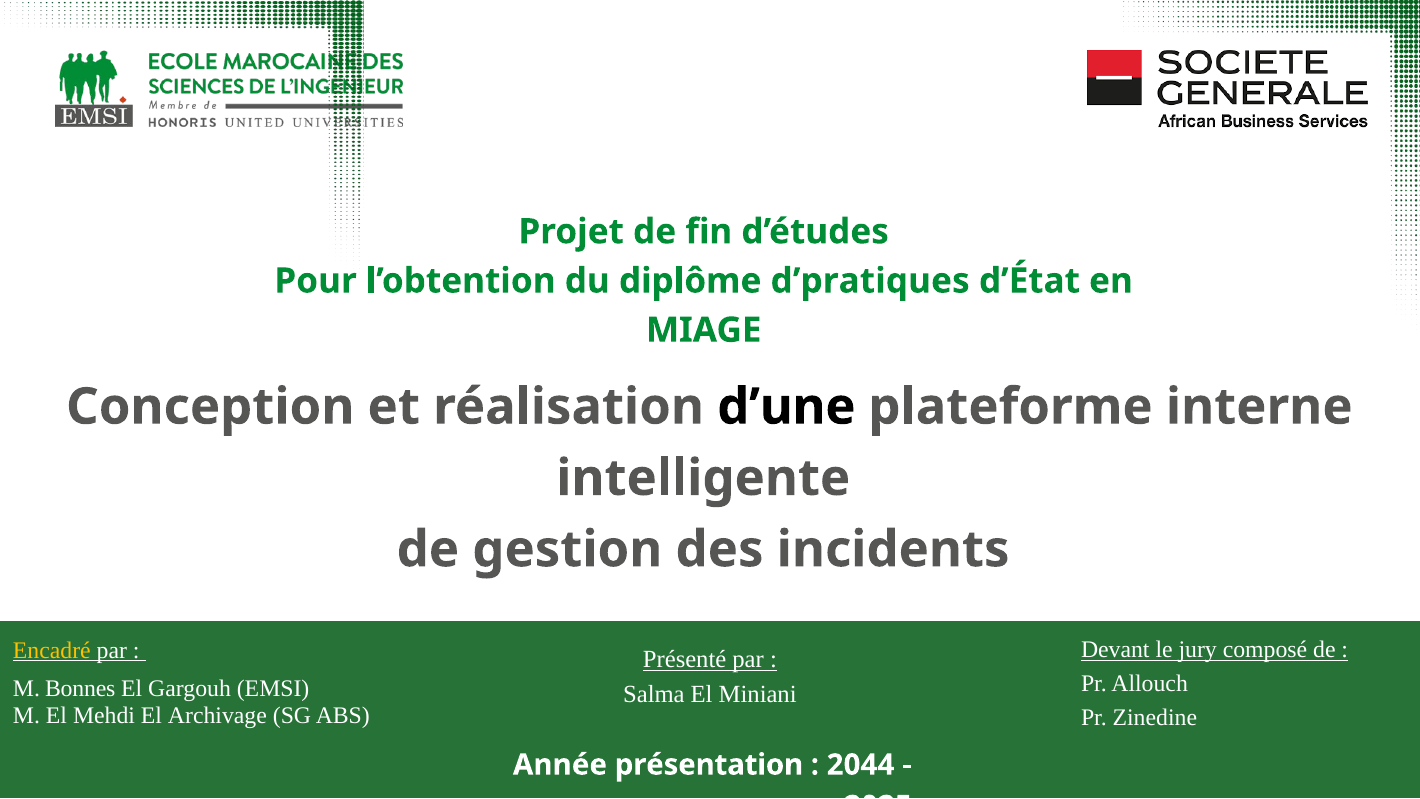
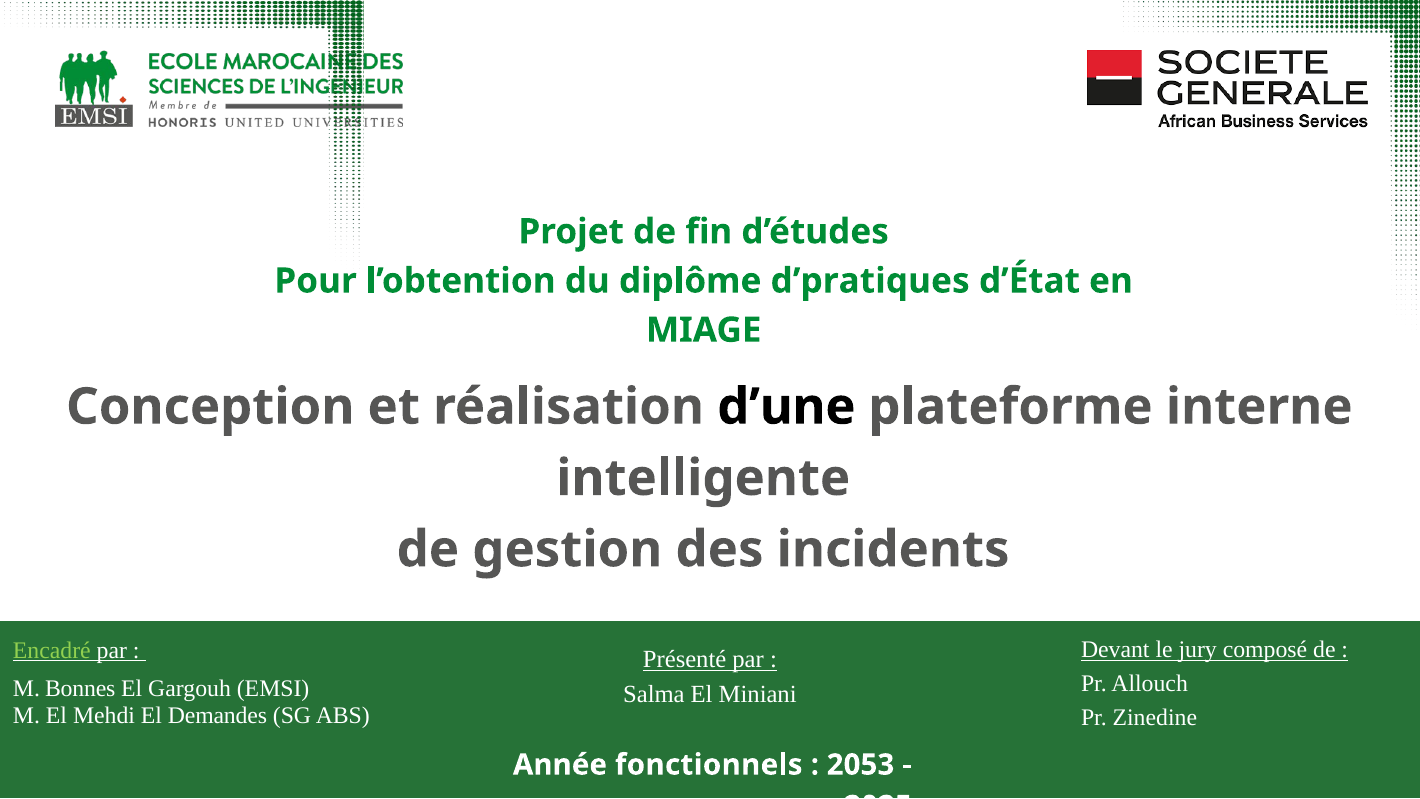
Encadré colour: yellow -> light green
Archivage: Archivage -> Demandes
présentation: présentation -> fonctionnels
2044: 2044 -> 2053
